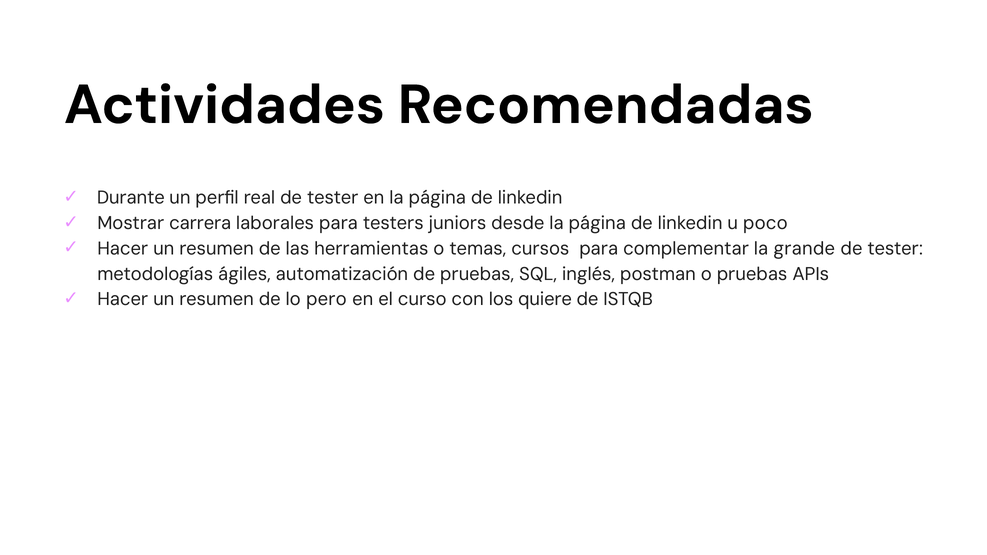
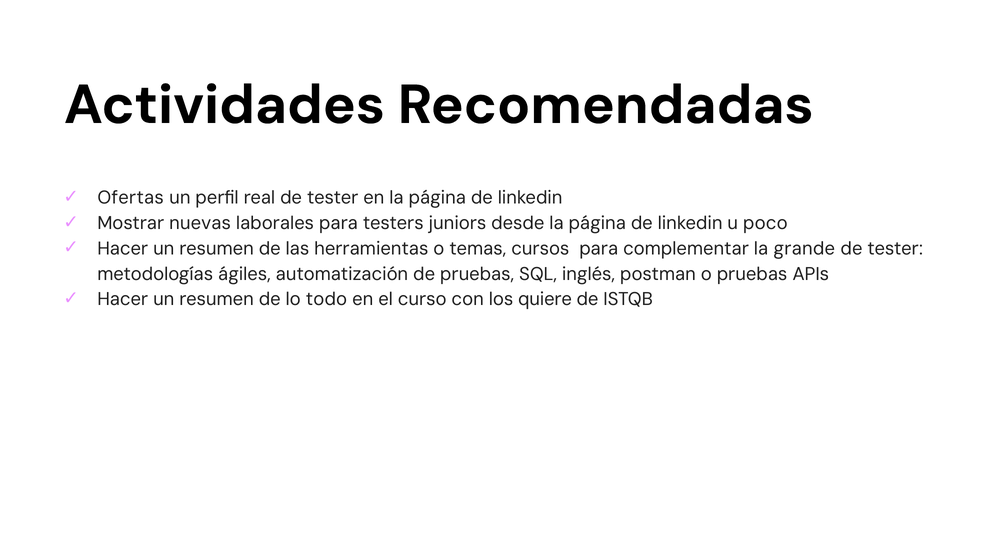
Durante: Durante -> Ofertas
carrera: carrera -> nuevas
pero: pero -> todo
